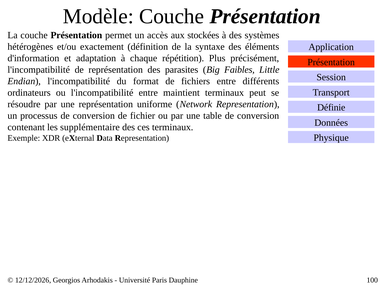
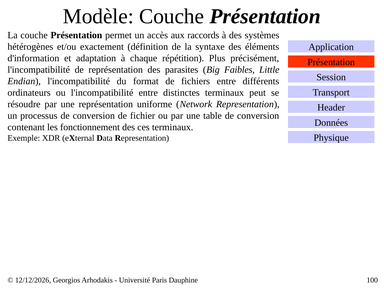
stockées: stockées -> raccords
maintient: maintient -> distinctes
Définie: Définie -> Header
supplémentaire: supplémentaire -> fonctionnement
